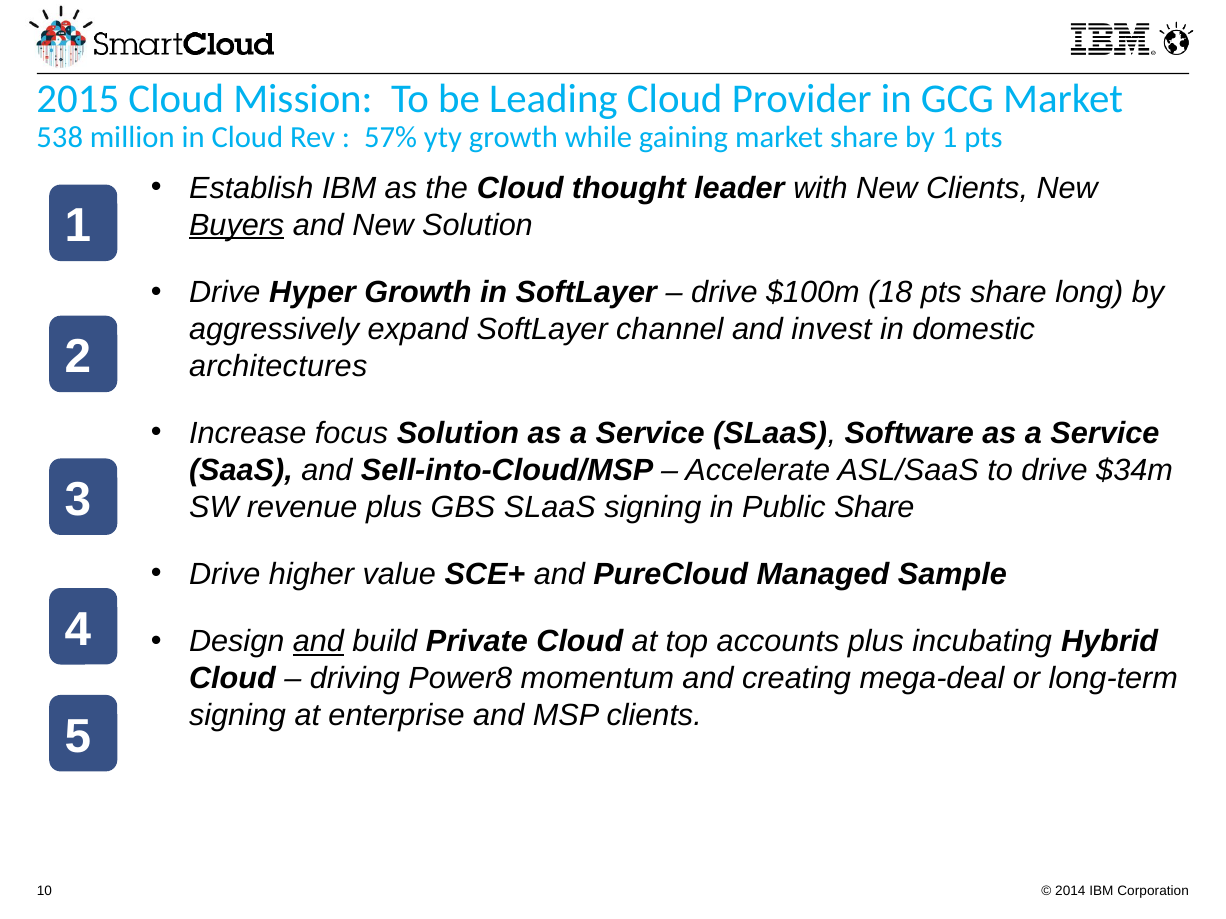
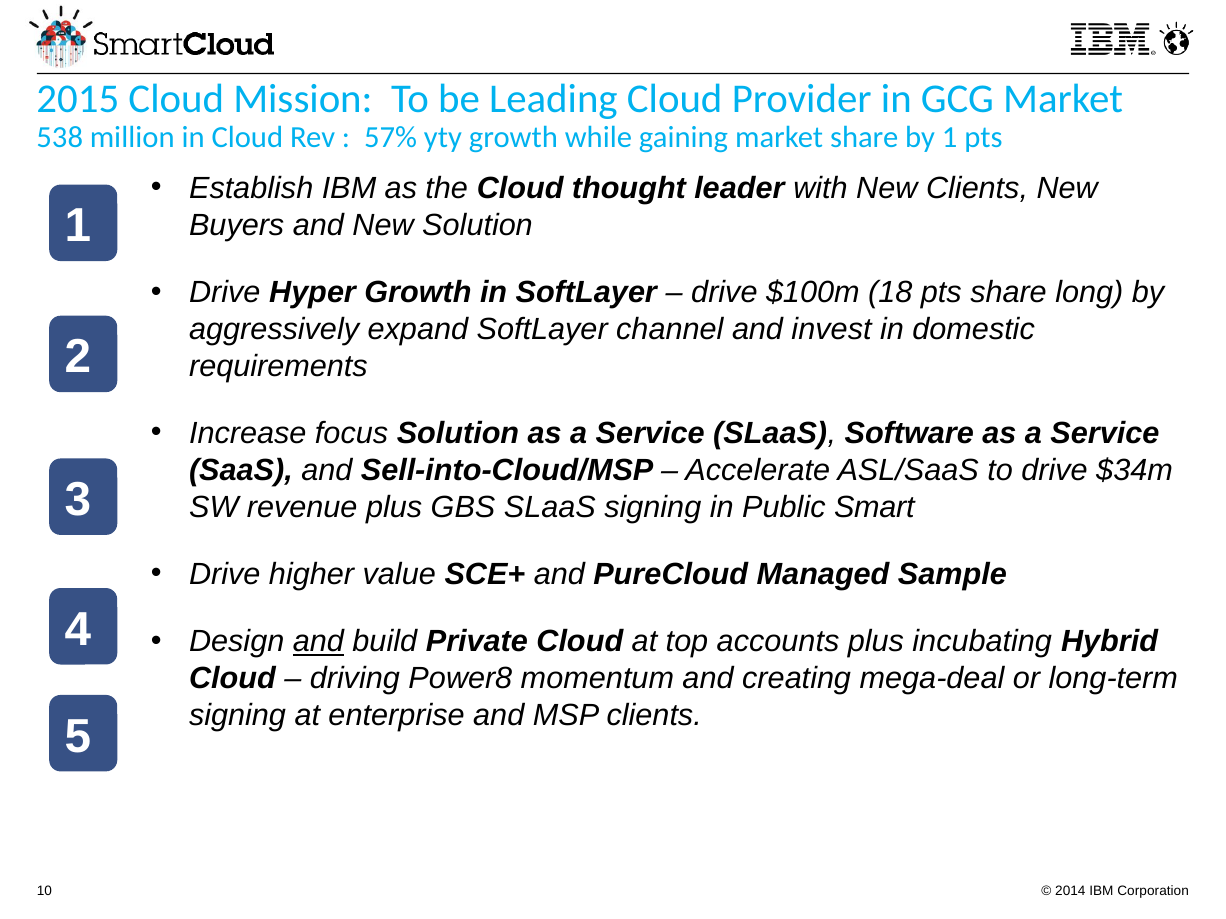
Buyers underline: present -> none
architectures: architectures -> requirements
Public Share: Share -> Smart
